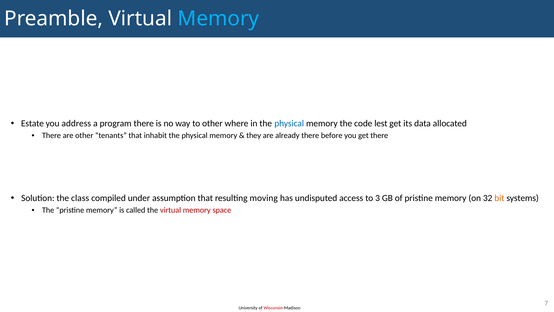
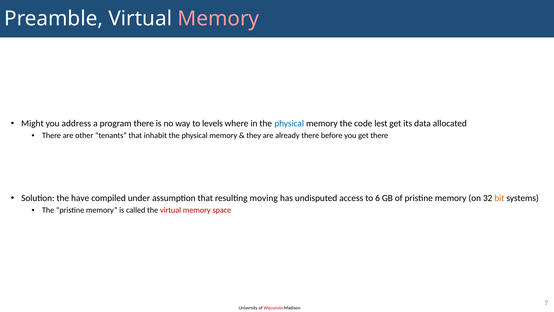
Memory at (218, 19) colour: light blue -> pink
Estate: Estate -> Might
to other: other -> levels
class: class -> have
3: 3 -> 6
